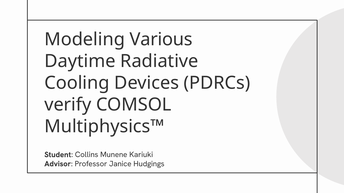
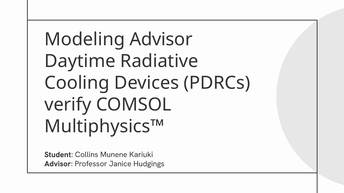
Modeling Various: Various -> Advisor
